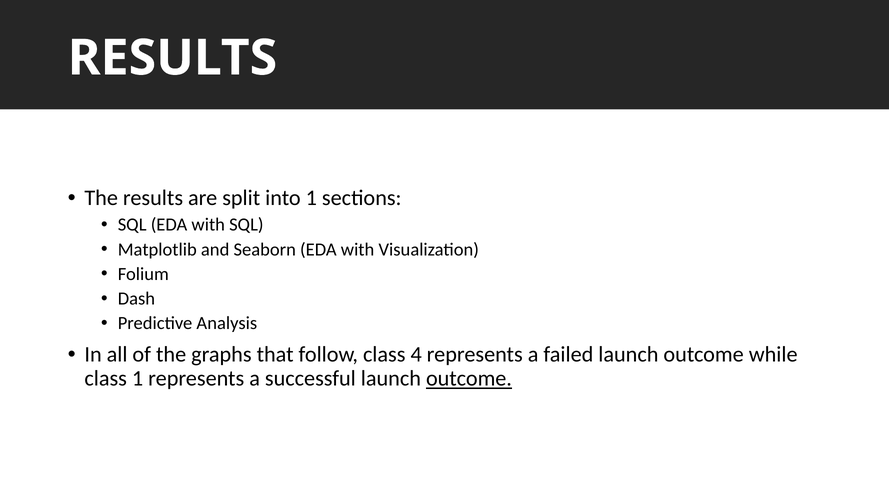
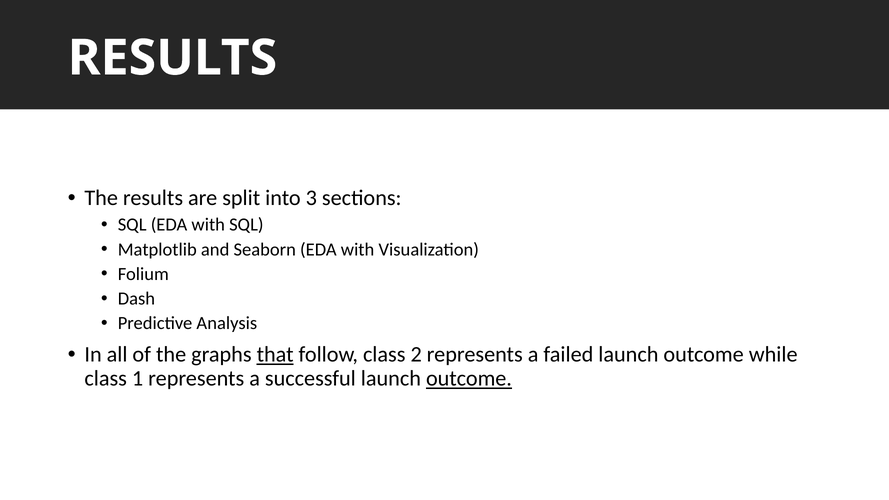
into 1: 1 -> 3
that underline: none -> present
4: 4 -> 2
